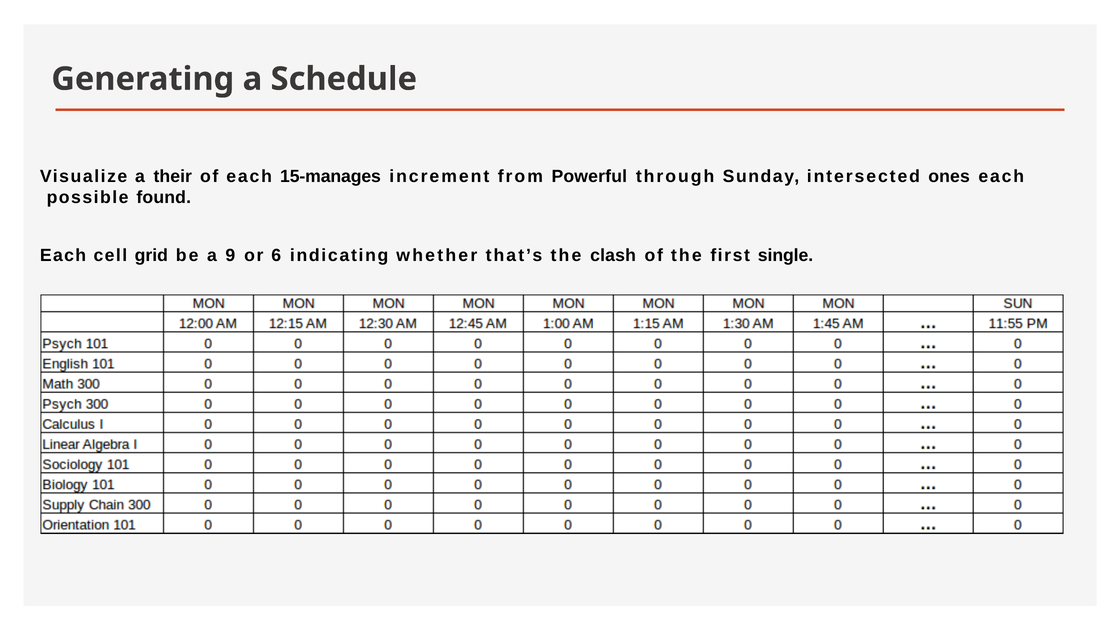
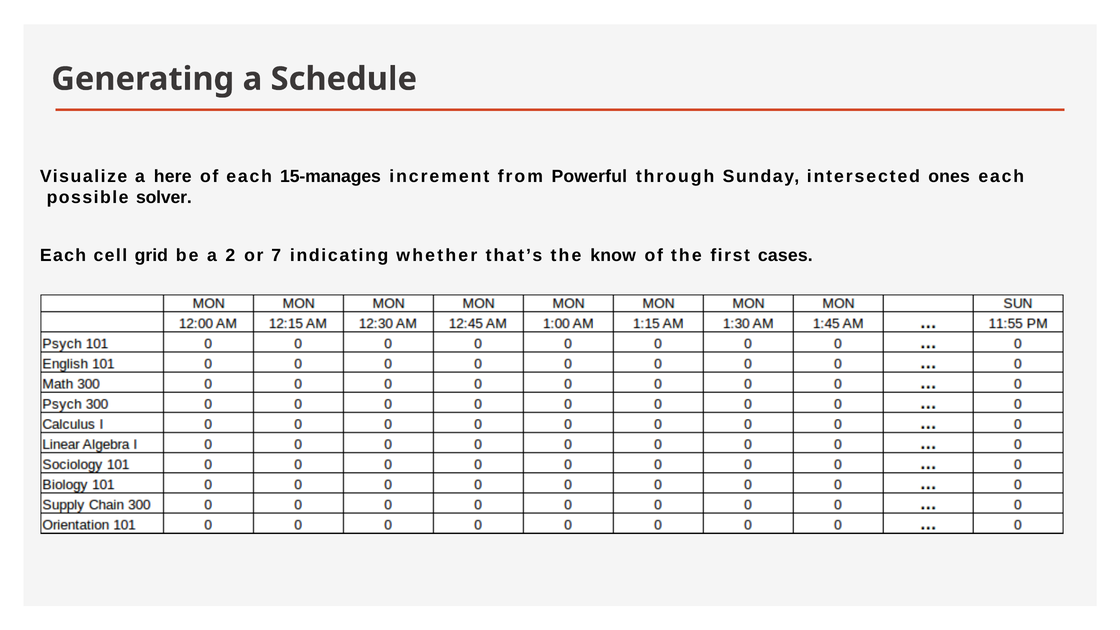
their: their -> here
found: found -> solver
9: 9 -> 2
6: 6 -> 7
clash: clash -> know
single: single -> cases
